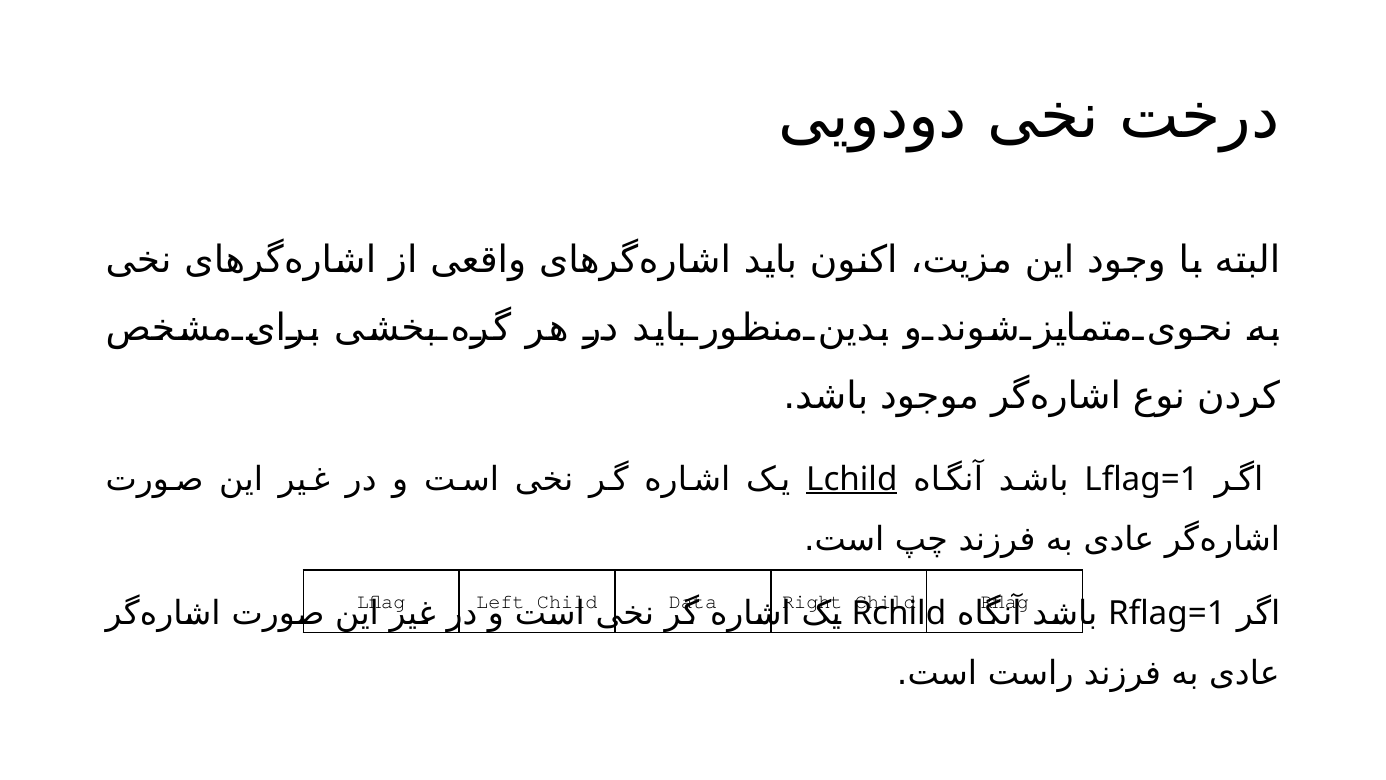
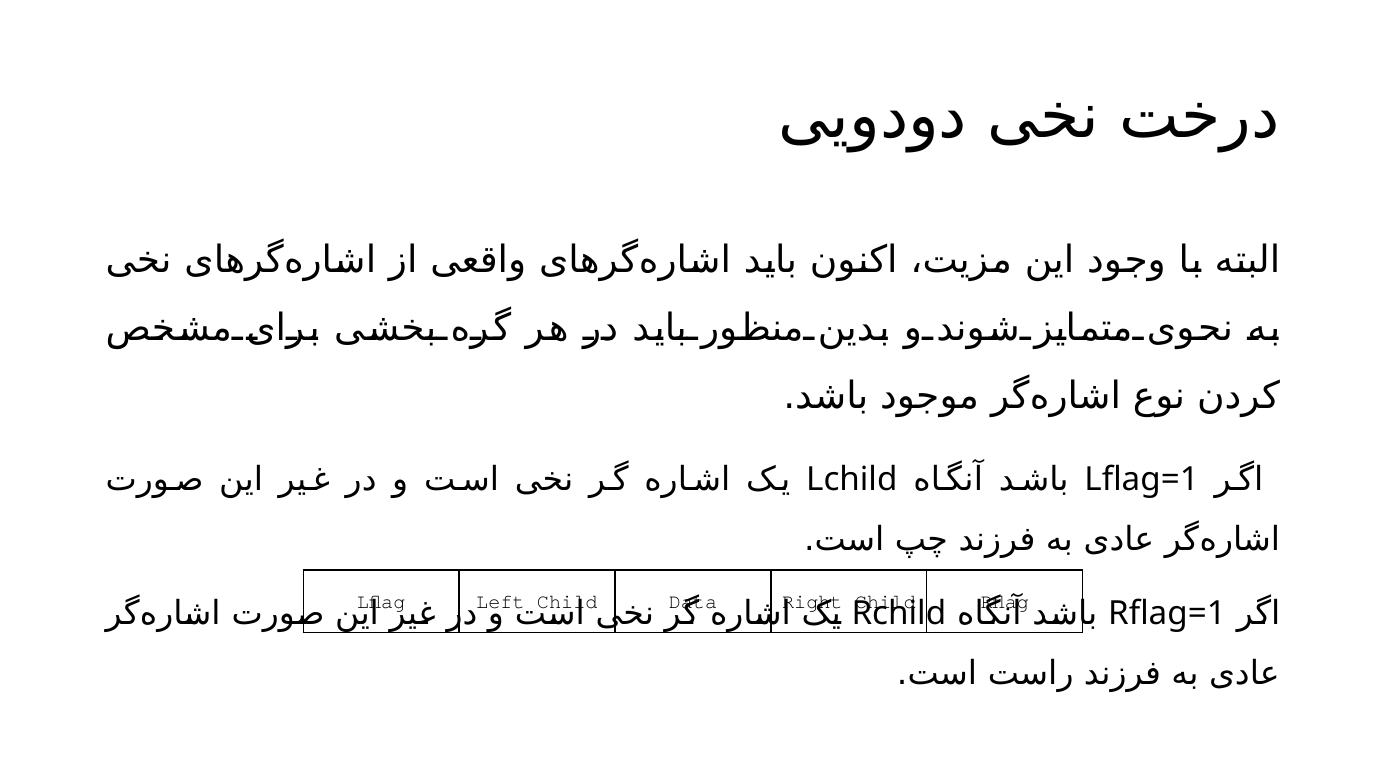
Lchild underline: present -> none
